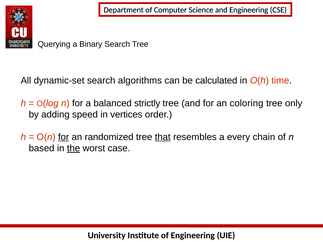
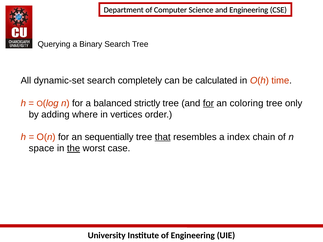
algorithms: algorithms -> completely
for at (208, 103) underline: none -> present
speed: speed -> where
for at (64, 137) underline: present -> none
randomized: randomized -> sequentially
every: every -> index
based: based -> space
